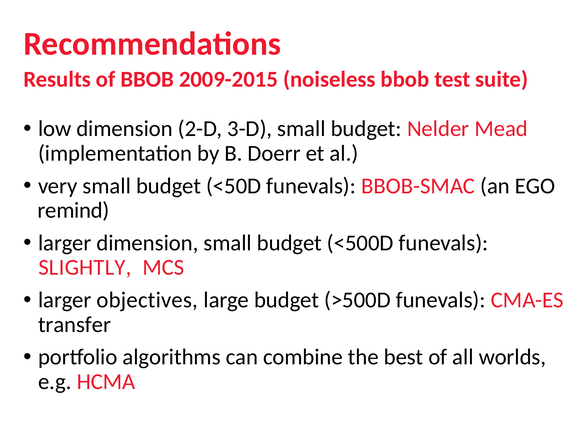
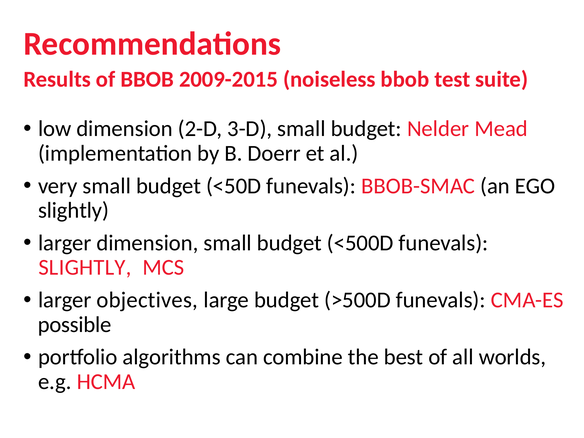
remind at (74, 210): remind -> slightly
transfer: transfer -> possible
